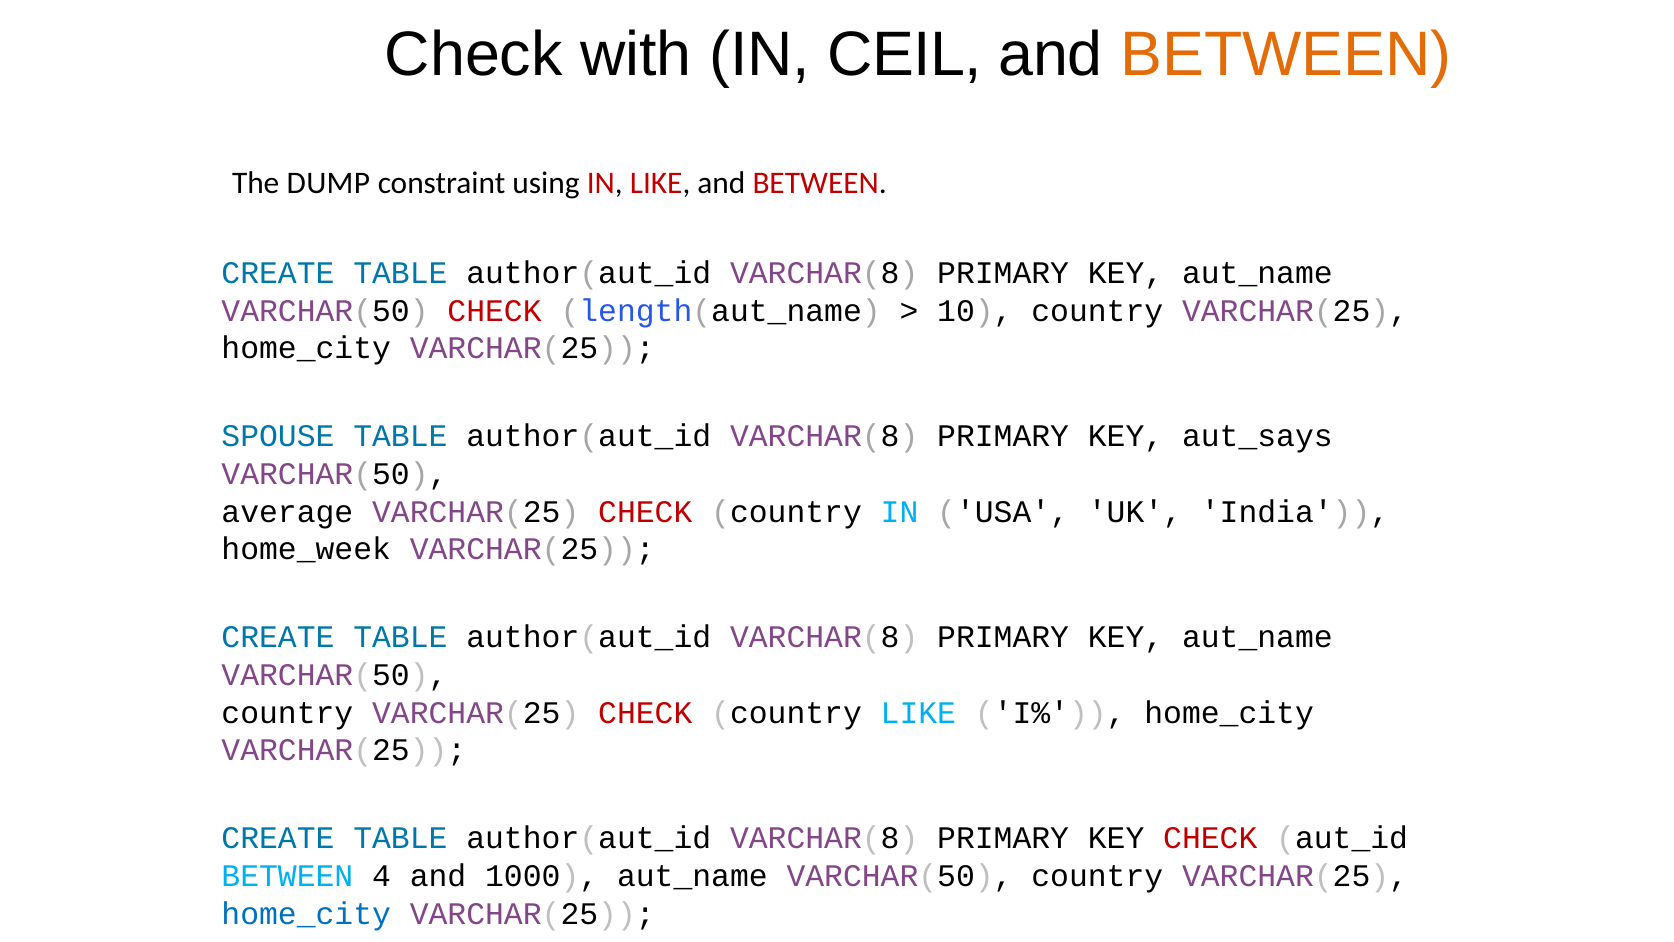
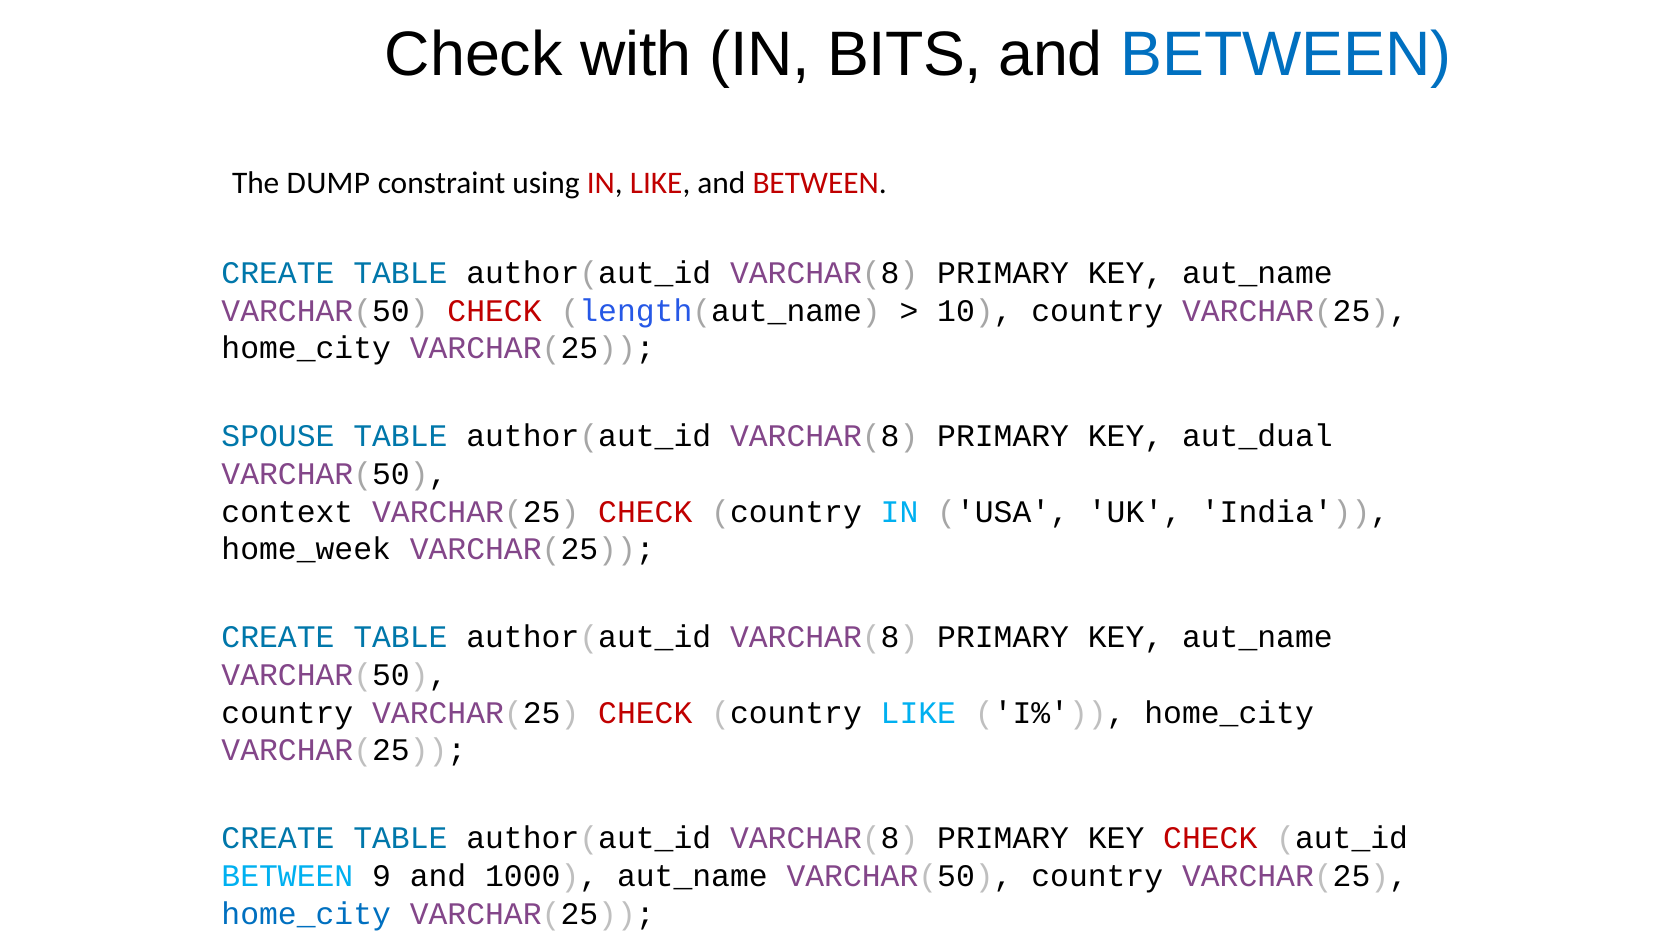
CEIL: CEIL -> BITS
BETWEEN at (1286, 55) colour: orange -> blue
aut_says: aut_says -> aut_dual
average: average -> context
4: 4 -> 9
